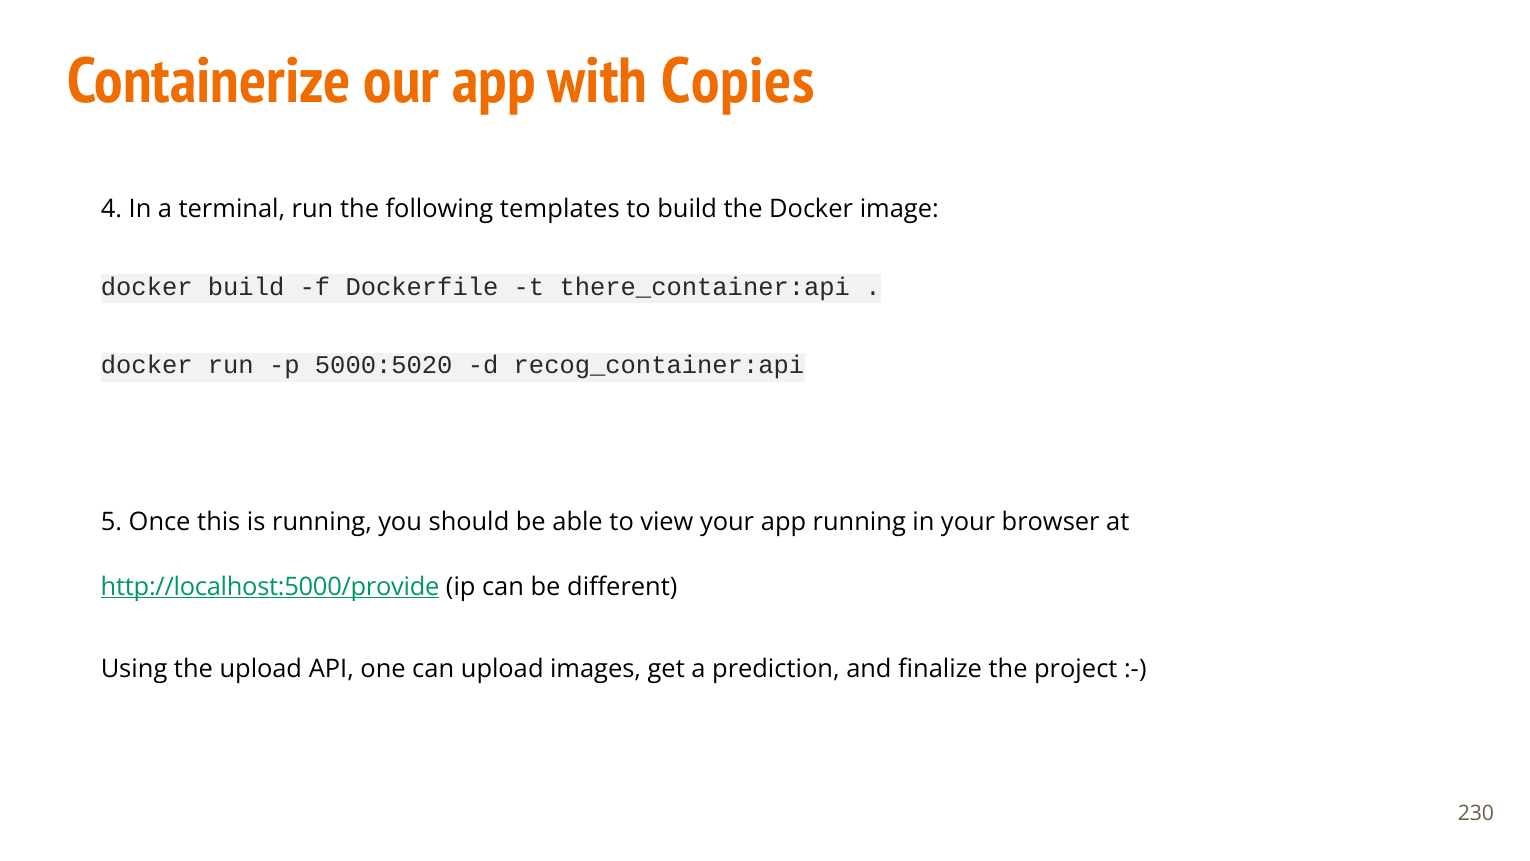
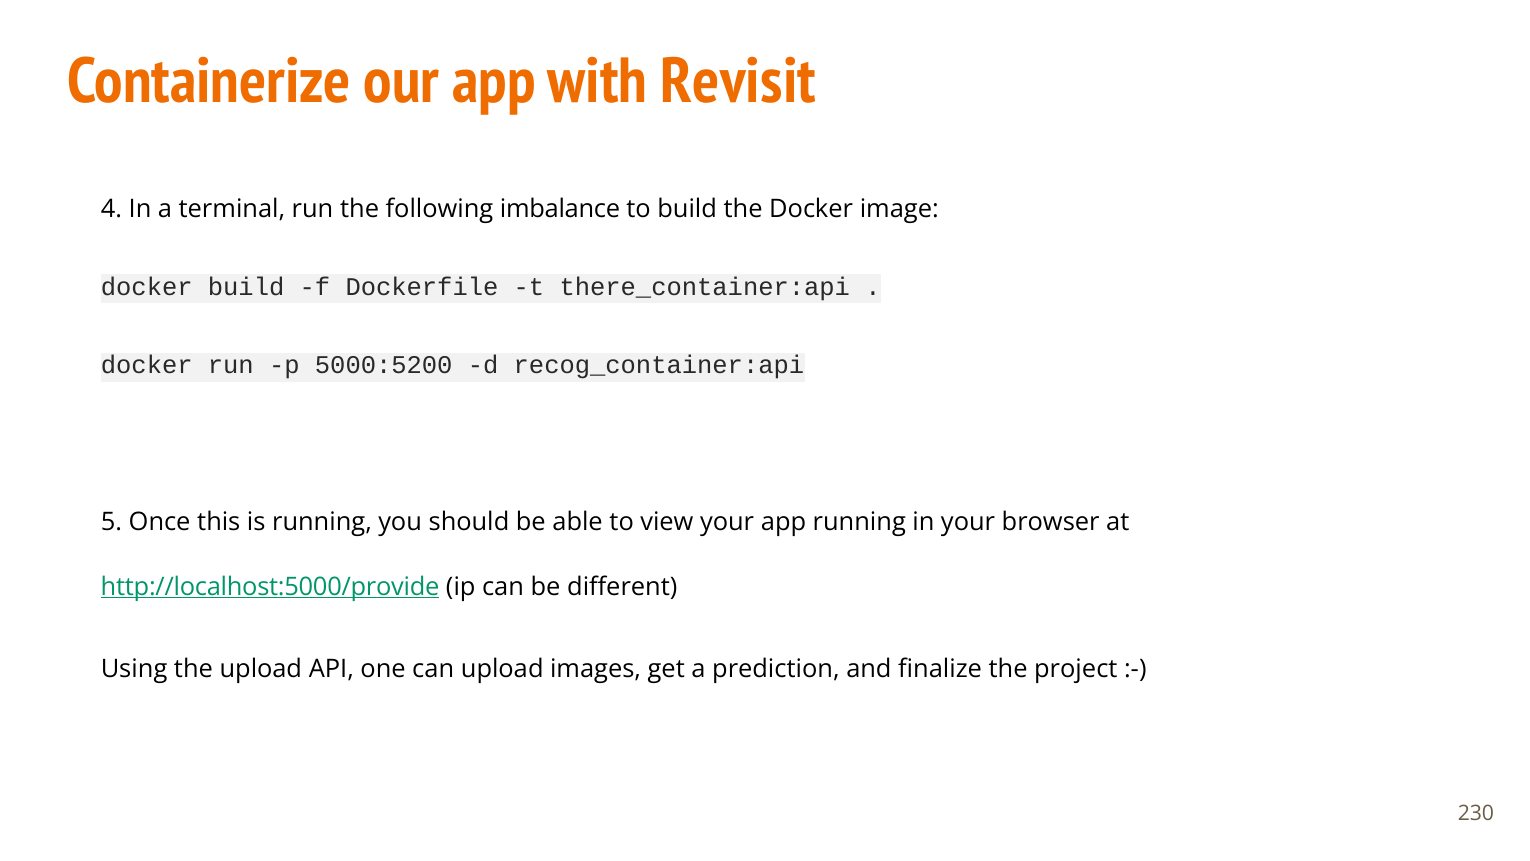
Copies: Copies -> Revisit
templates: templates -> imbalance
5000:5020: 5000:5020 -> 5000:5200
